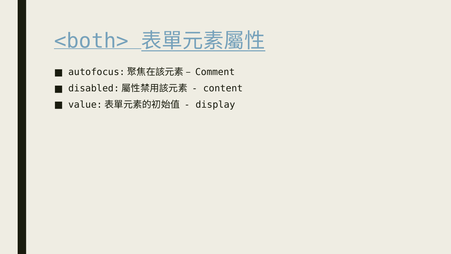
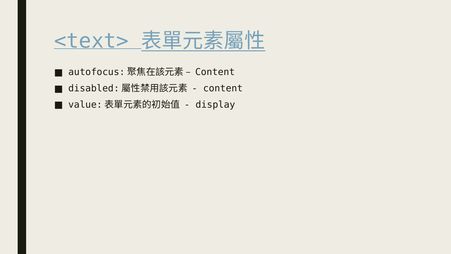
<both>: <both> -> <text>
Comment at (215, 72): Comment -> Content
